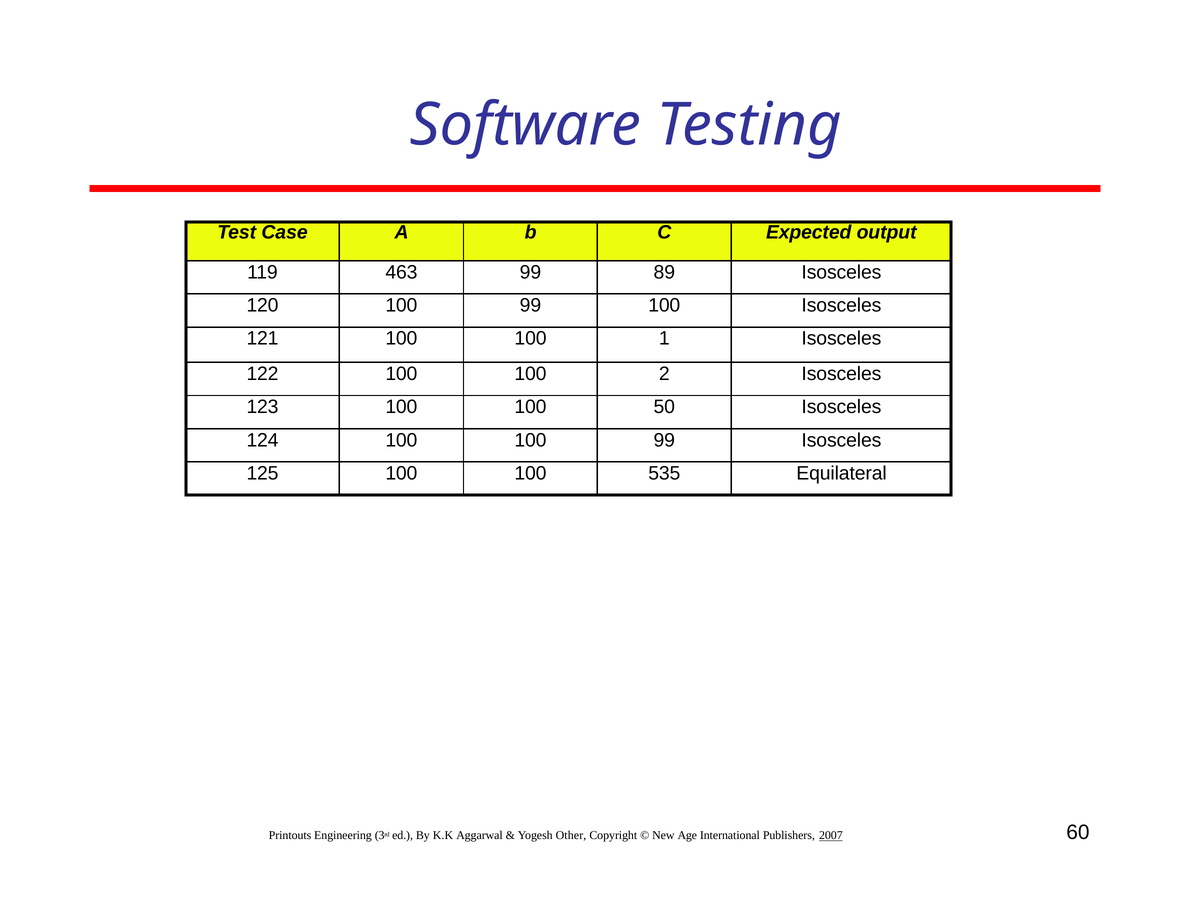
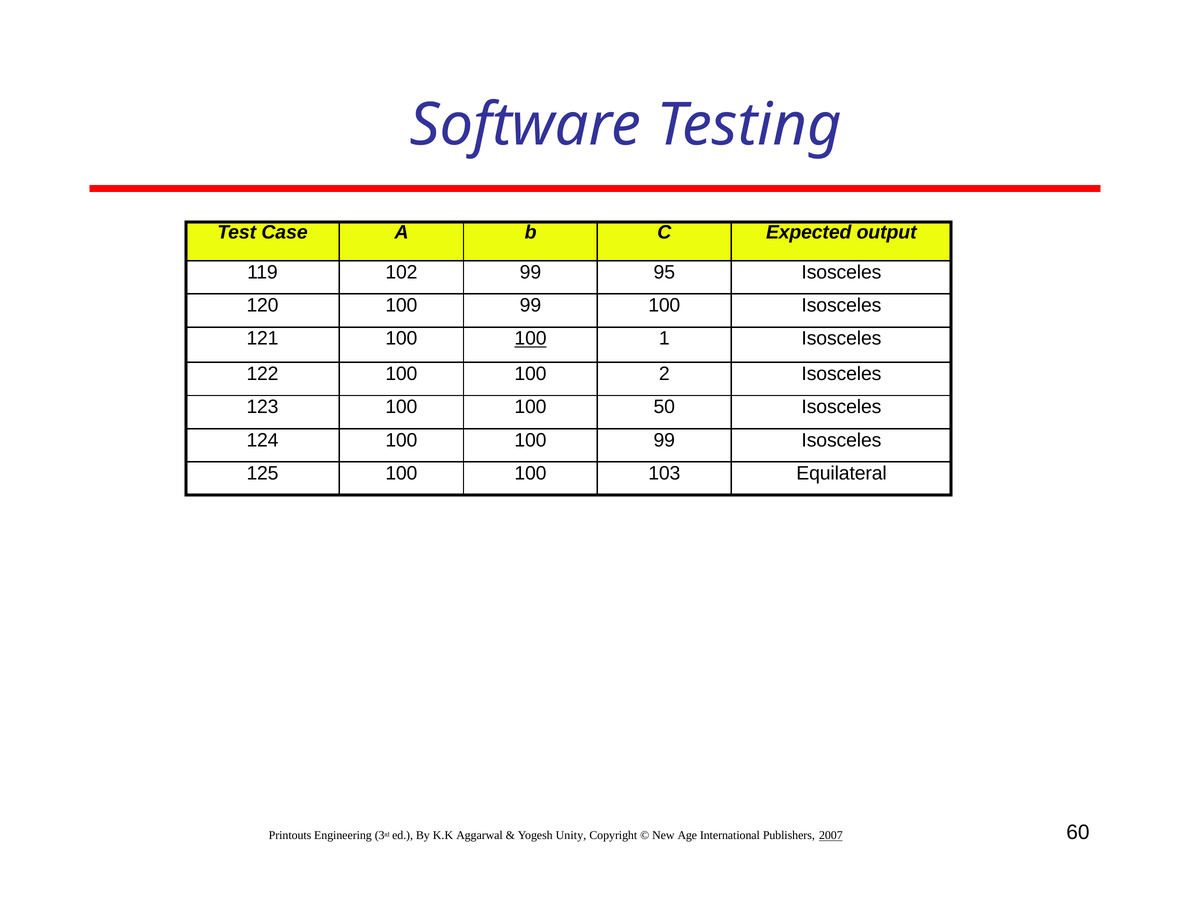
463: 463 -> 102
89: 89 -> 95
100 at (531, 339) underline: none -> present
535: 535 -> 103
Other: Other -> Unity
